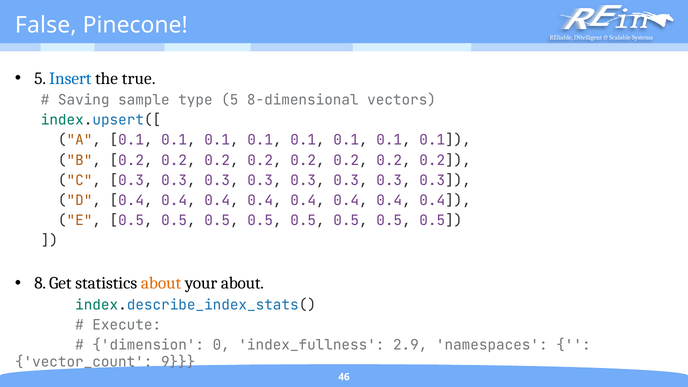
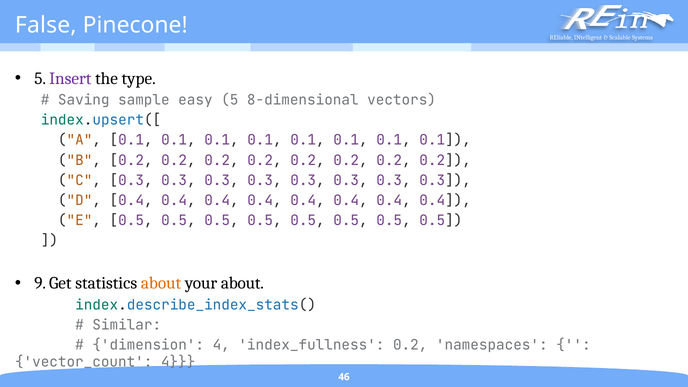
Insert colour: blue -> purple
true: true -> type
type: type -> easy
8: 8 -> 9
Execute: Execute -> Similar
dimension 0: 0 -> 4
index_fullness 2.9: 2.9 -> 0.2
vector_count 9: 9 -> 4
